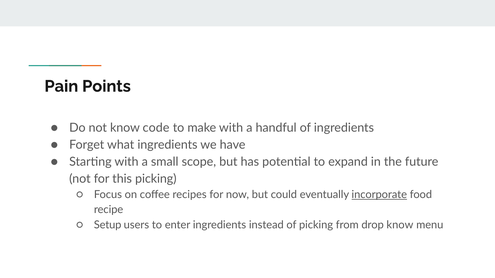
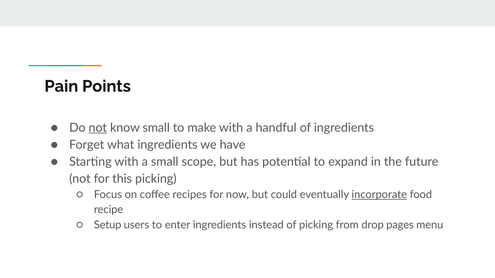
not at (98, 128) underline: none -> present
know code: code -> small
drop know: know -> pages
